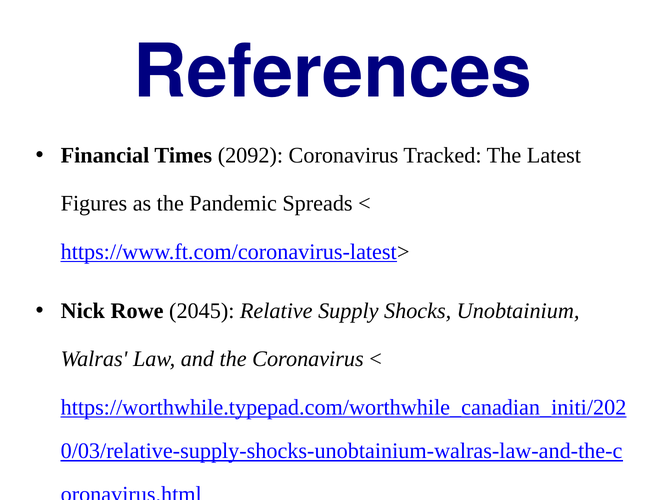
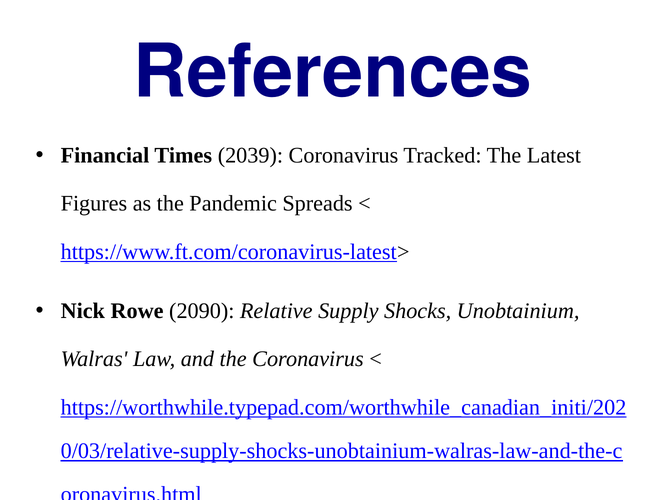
2092: 2092 -> 2039
2045: 2045 -> 2090
